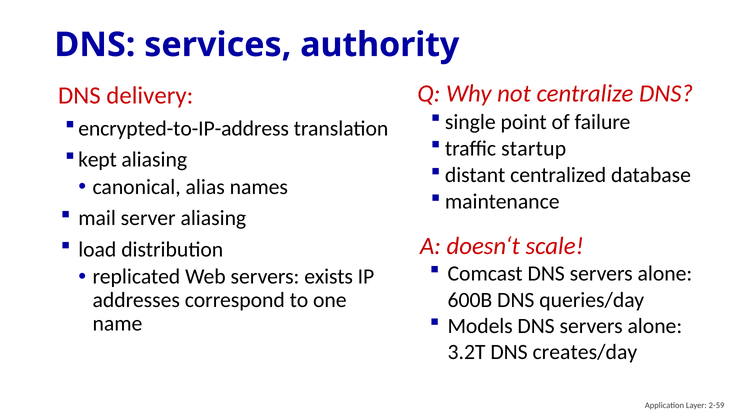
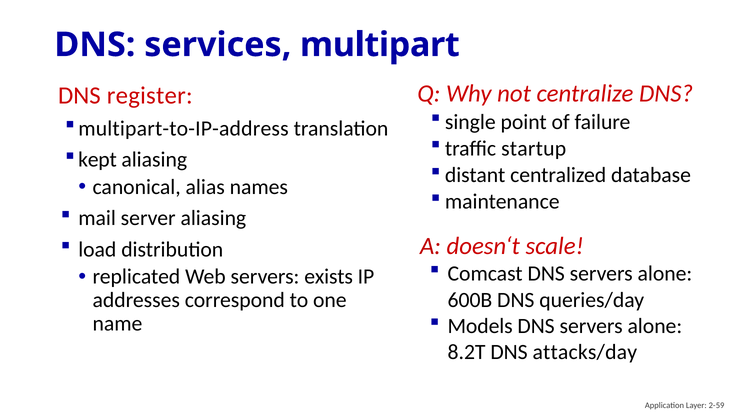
authority: authority -> multipart
delivery: delivery -> register
encrypted-to-IP-address: encrypted-to-IP-address -> multipart-to-IP-address
3.2T: 3.2T -> 8.2T
creates/day: creates/day -> attacks/day
